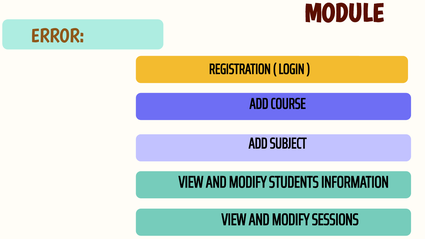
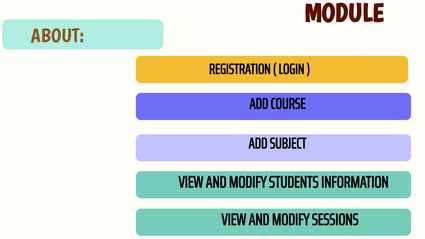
ERROR: ERROR -> ABOUT
